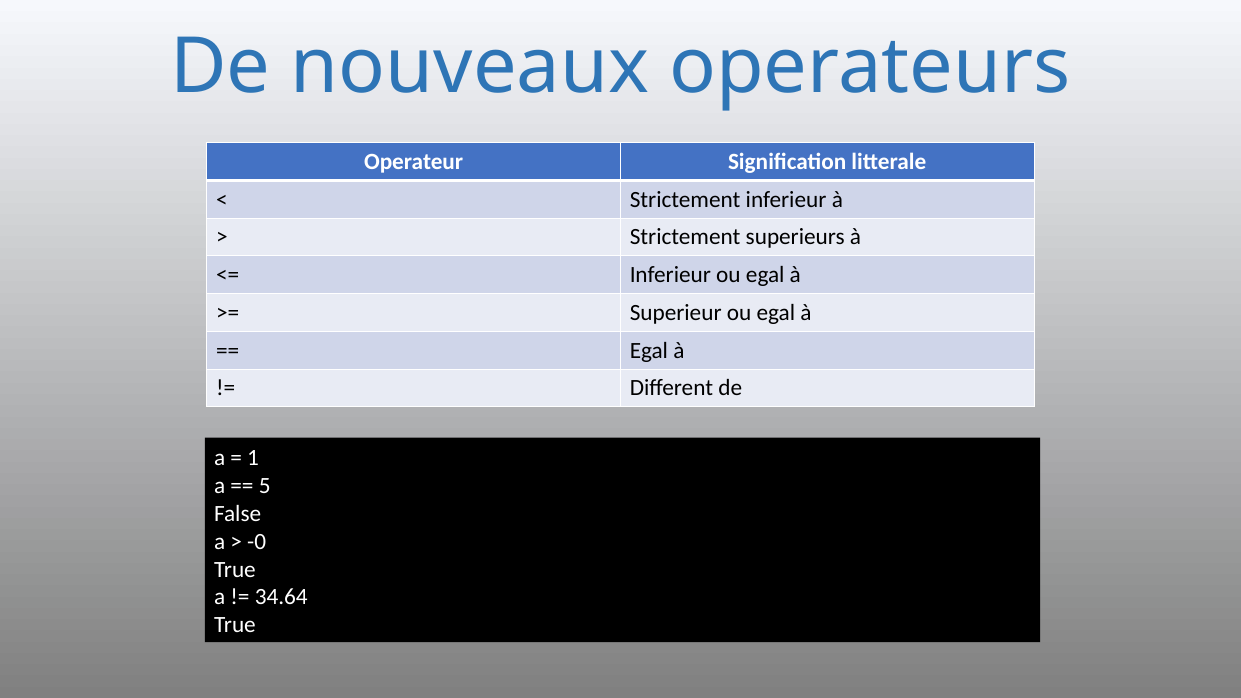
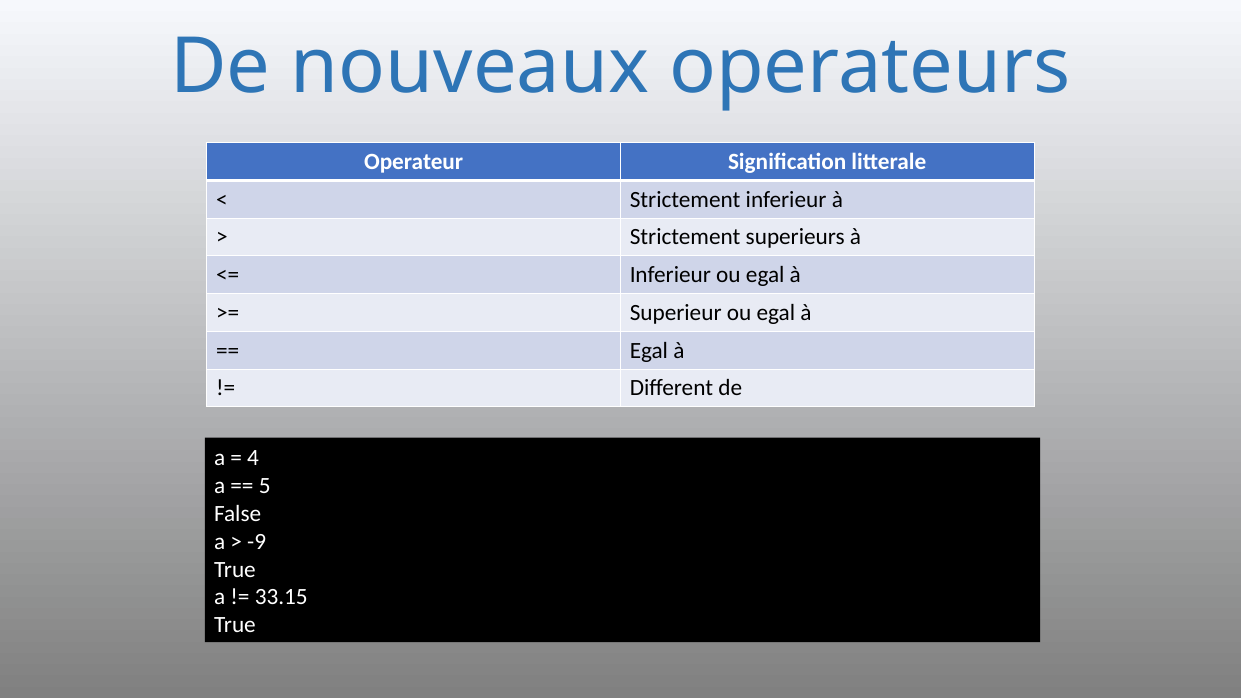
1: 1 -> 4
-0: -0 -> -9
34.64: 34.64 -> 33.15
